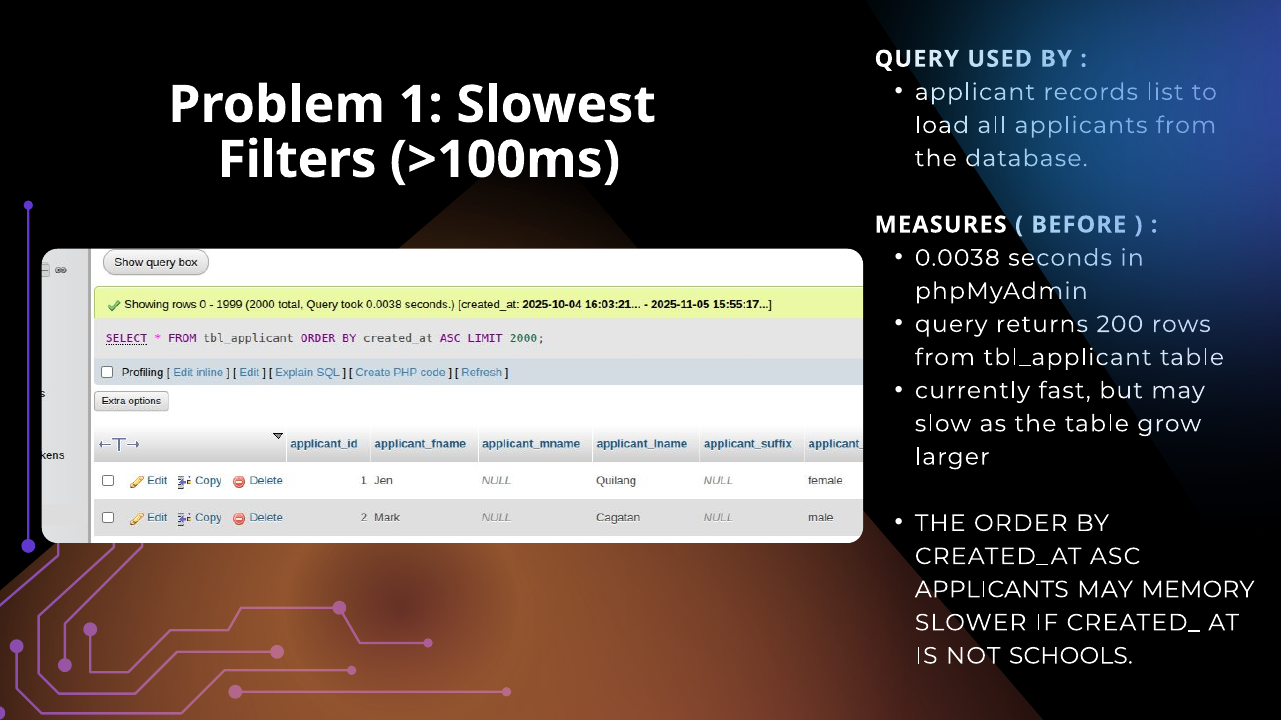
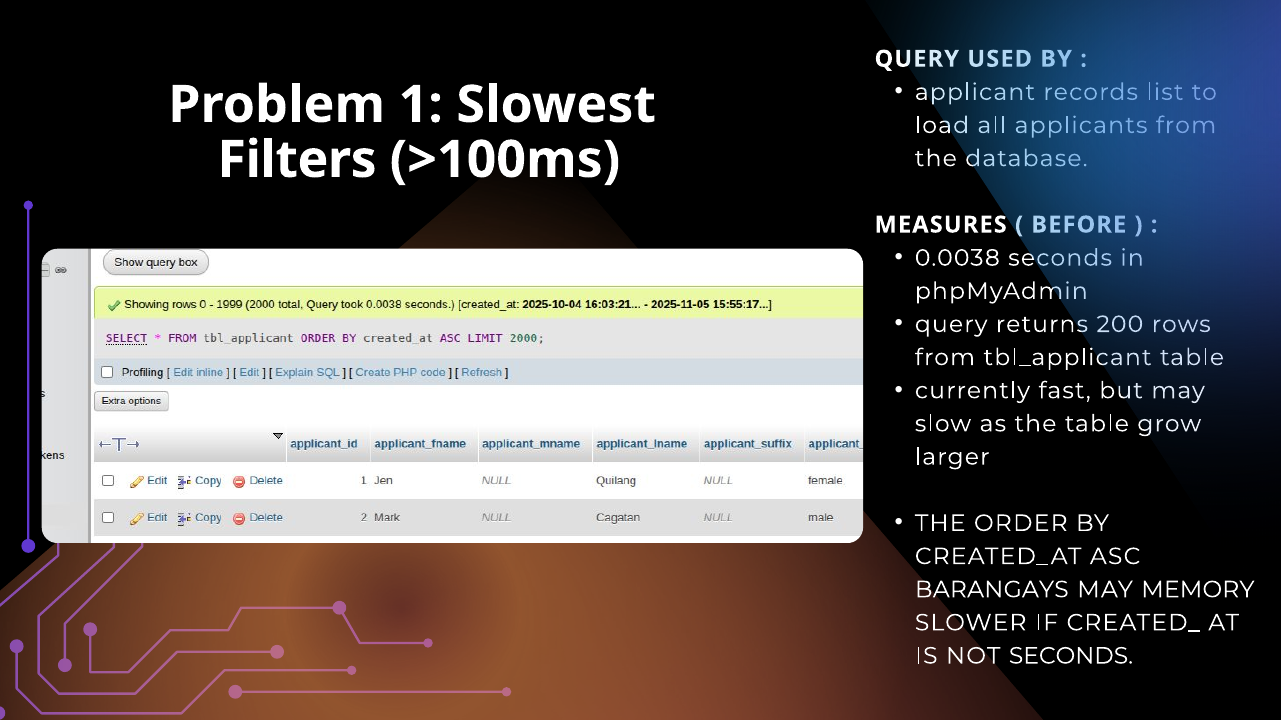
APPLICANTS at (992, 590): APPLICANTS -> BARANGAYS
NOT SCHOOLS: SCHOOLS -> SECONDS
